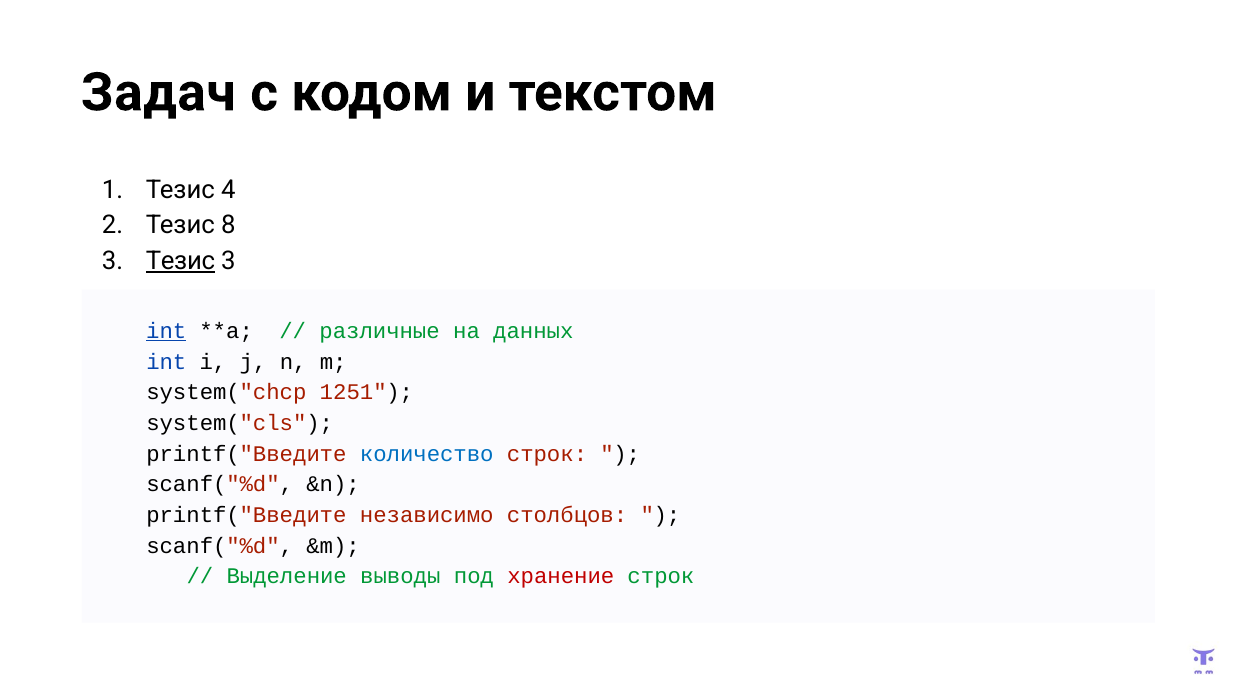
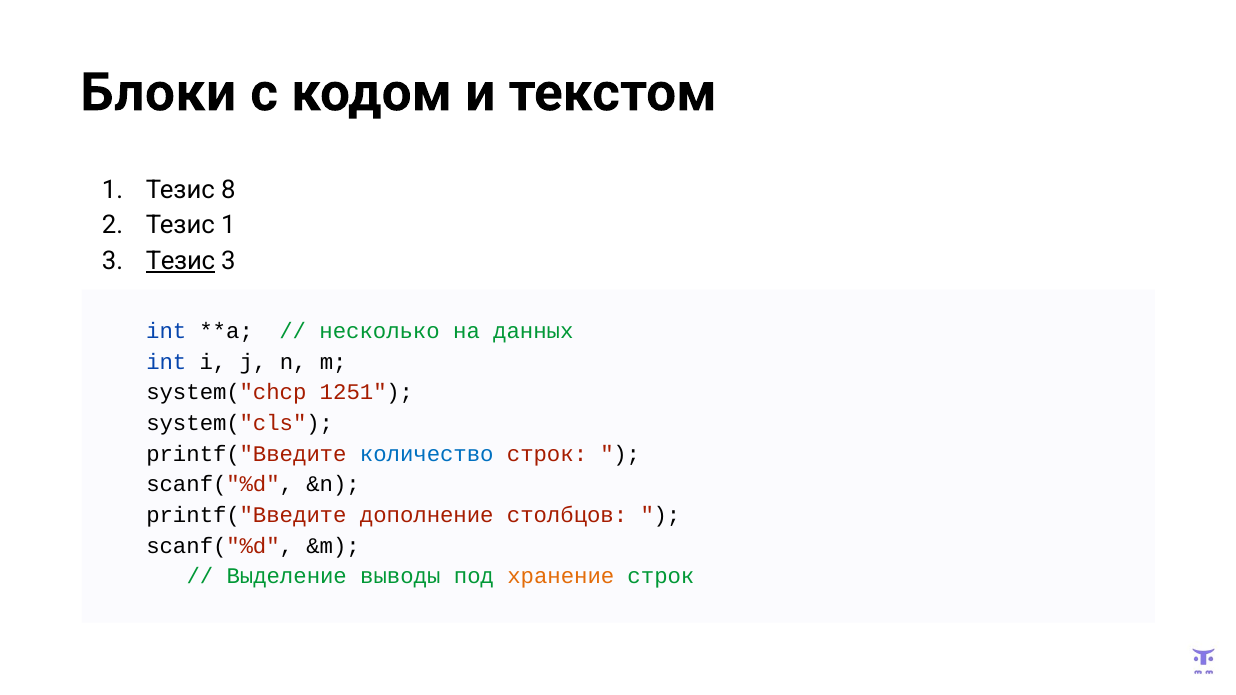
Задач: Задач -> Блоки
4: 4 -> 8
Тезис 8: 8 -> 1
int at (166, 331) underline: present -> none
различные: различные -> несколько
независимо: независимо -> дополнение
хранение colour: red -> orange
